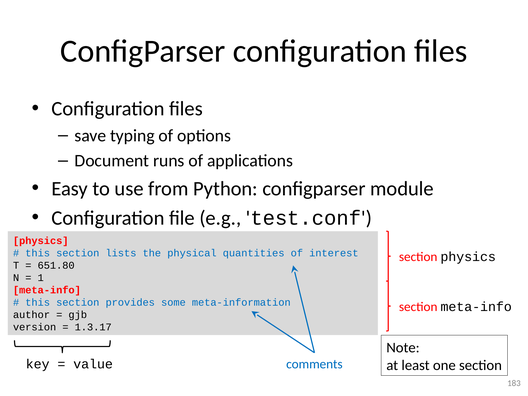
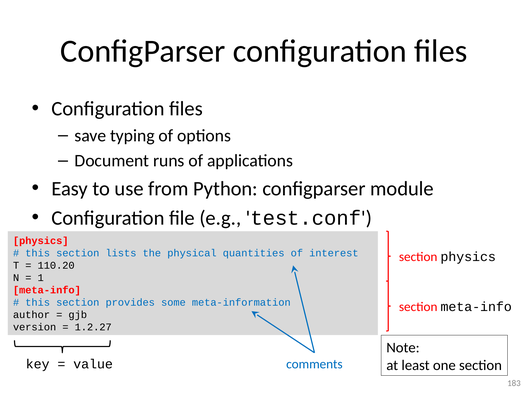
651.80: 651.80 -> 110.20
1.3.17: 1.3.17 -> 1.2.27
